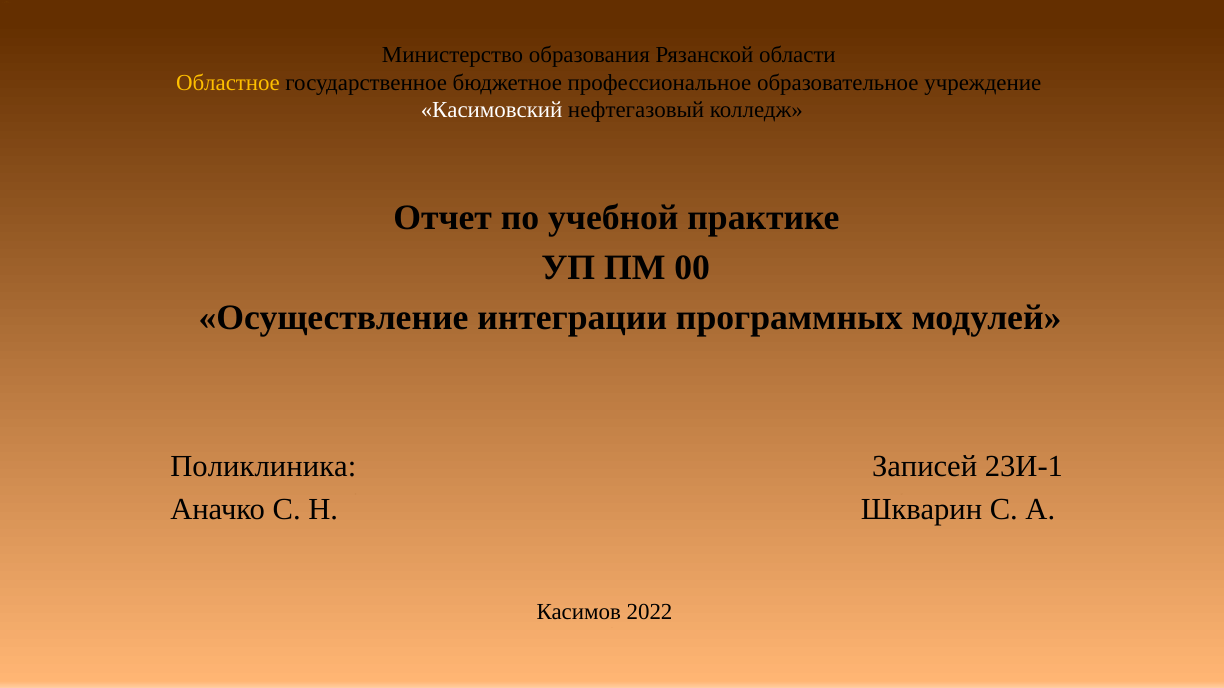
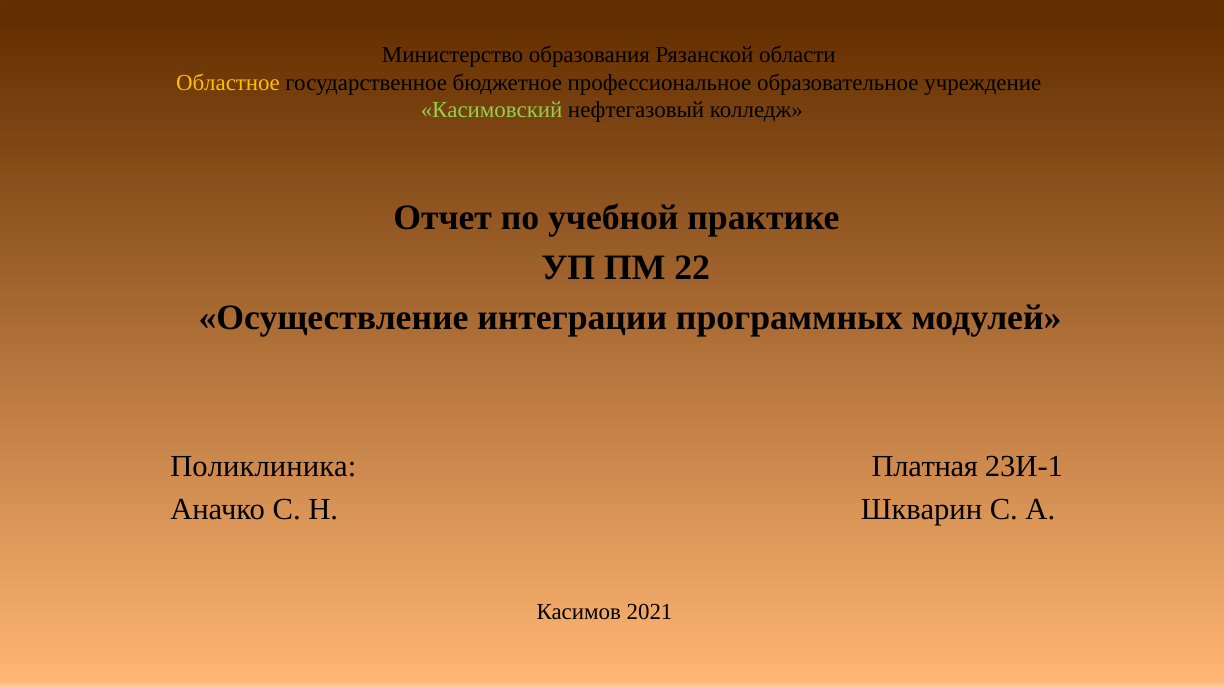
Касимовский at (492, 110) colour: white -> light green
00: 00 -> 22
Записей: Записей -> Платная
2022: 2022 -> 2021
